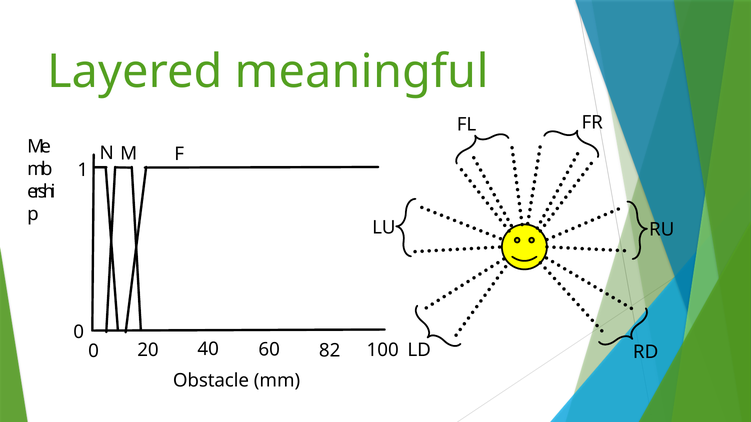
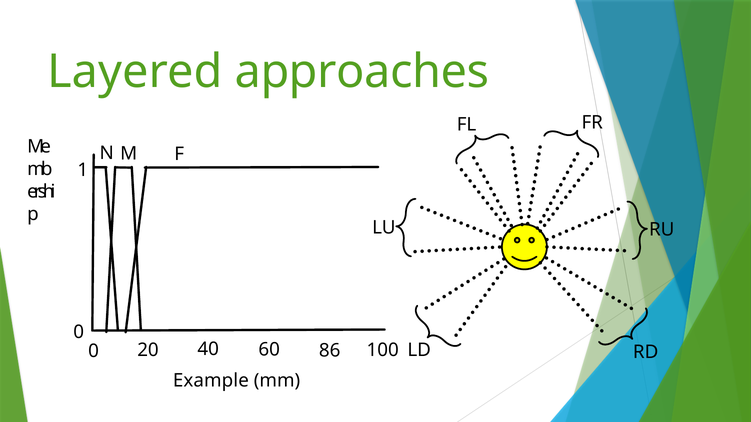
meaningful: meaningful -> approaches
82: 82 -> 86
Obstacle: Obstacle -> Example
